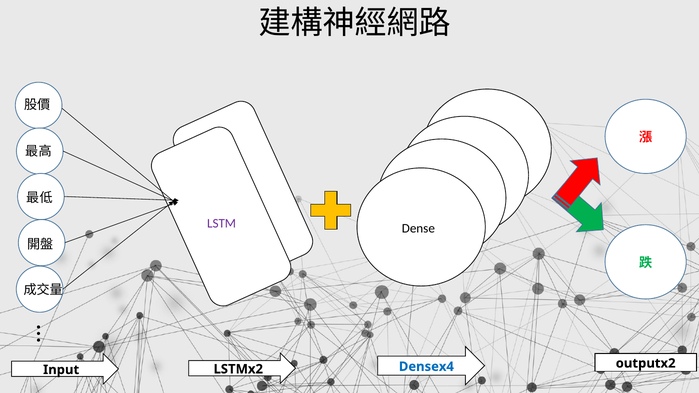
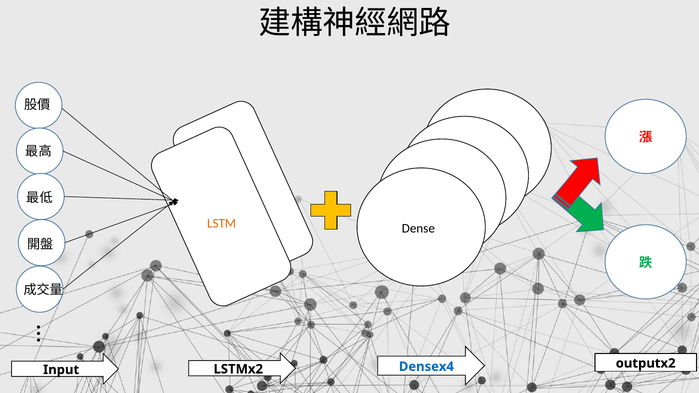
LSTM colour: purple -> orange
